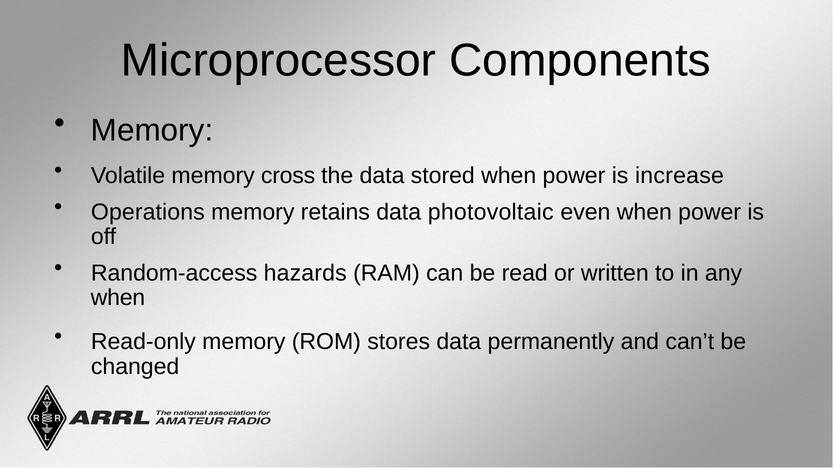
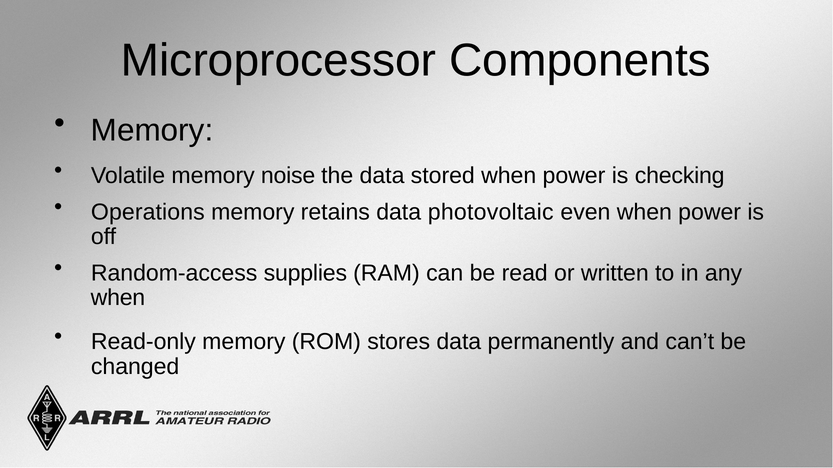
cross: cross -> noise
increase: increase -> checking
hazards: hazards -> supplies
